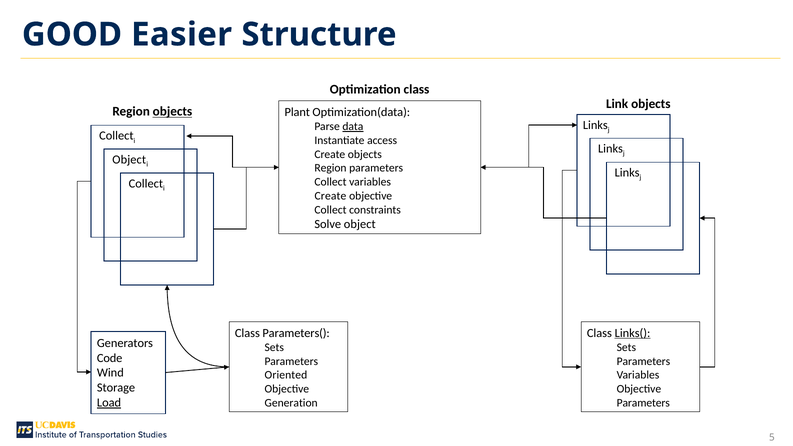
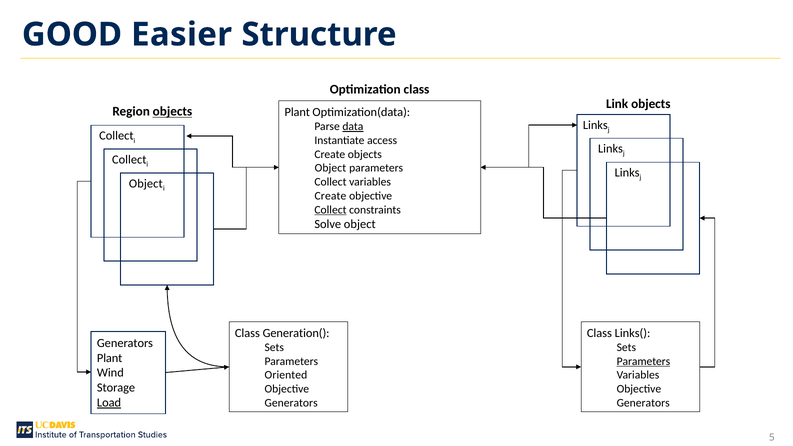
Object at (129, 160): Object -> Collect
Region at (331, 168): Region -> Object
Collect at (146, 184): Collect -> Object
Collect at (330, 210) underline: none -> present
Parameters(: Parameters( -> Generation(
Links( underline: present -> none
Code at (110, 358): Code -> Plant
Parameters at (643, 361) underline: none -> present
Generation at (291, 403): Generation -> Generators
Parameters at (643, 403): Parameters -> Generators
